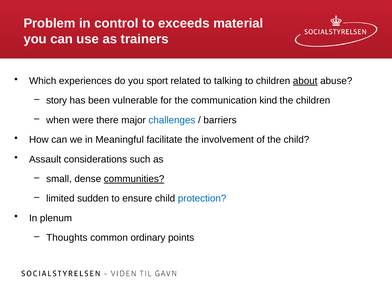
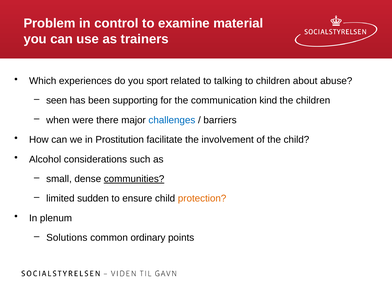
exceeds: exceeds -> examine
about underline: present -> none
story: story -> seen
vulnerable: vulnerable -> supporting
Meaningful: Meaningful -> Prostitution
Assault: Assault -> Alcohol
protection colour: blue -> orange
Thoughts: Thoughts -> Solutions
